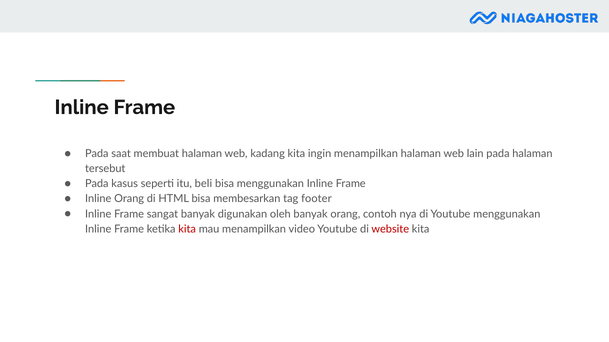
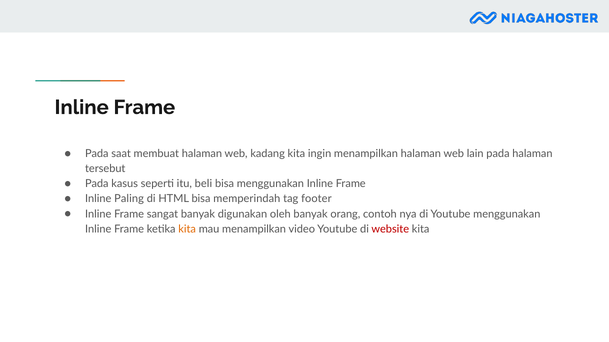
Inline Orang: Orang -> Paling
membesarkan: membesarkan -> memperindah
kita at (187, 229) colour: red -> orange
